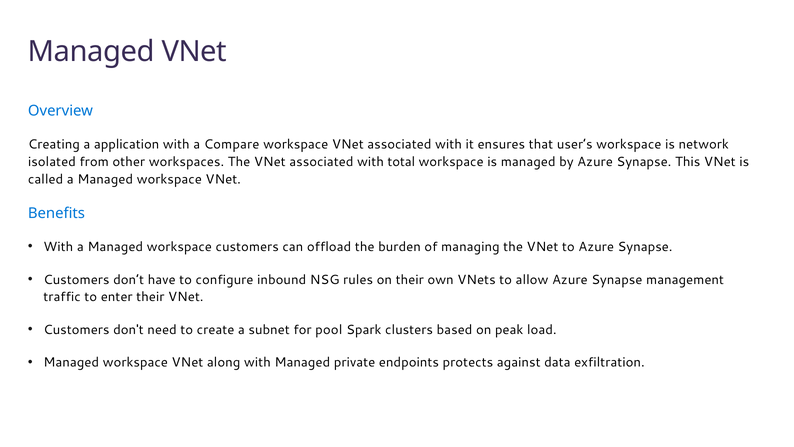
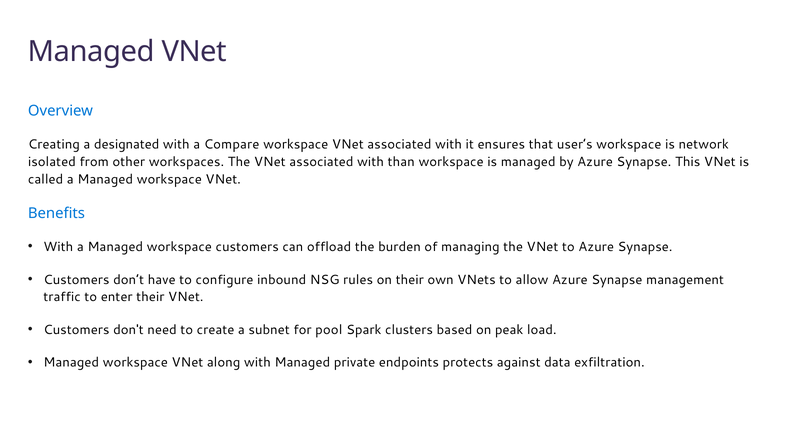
application: application -> designated
total: total -> than
